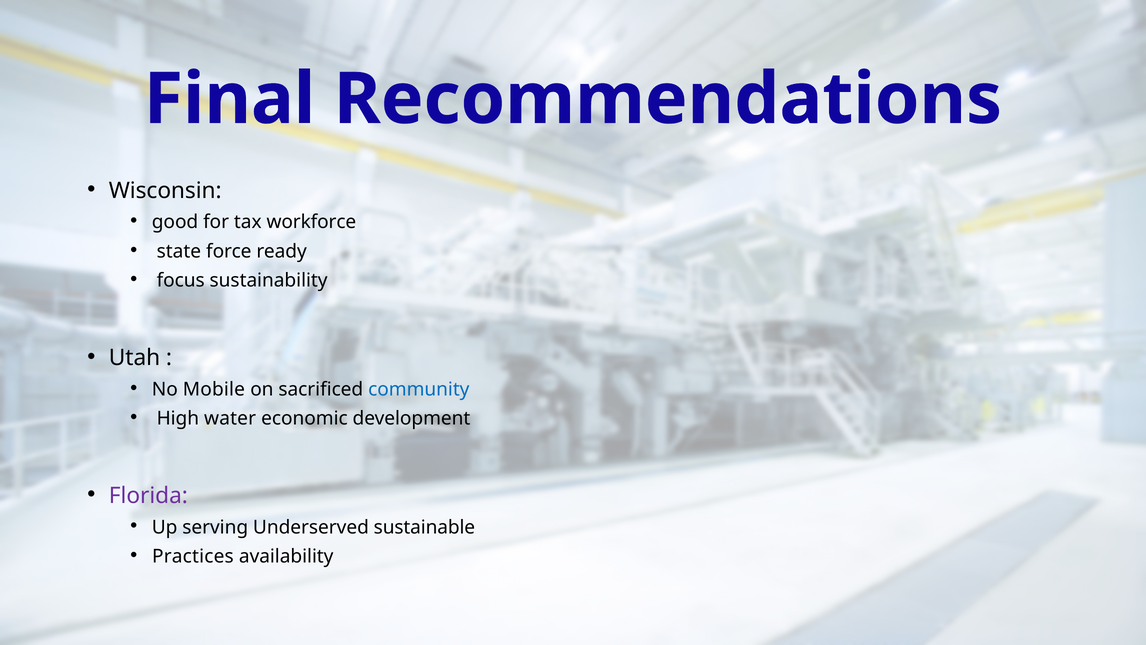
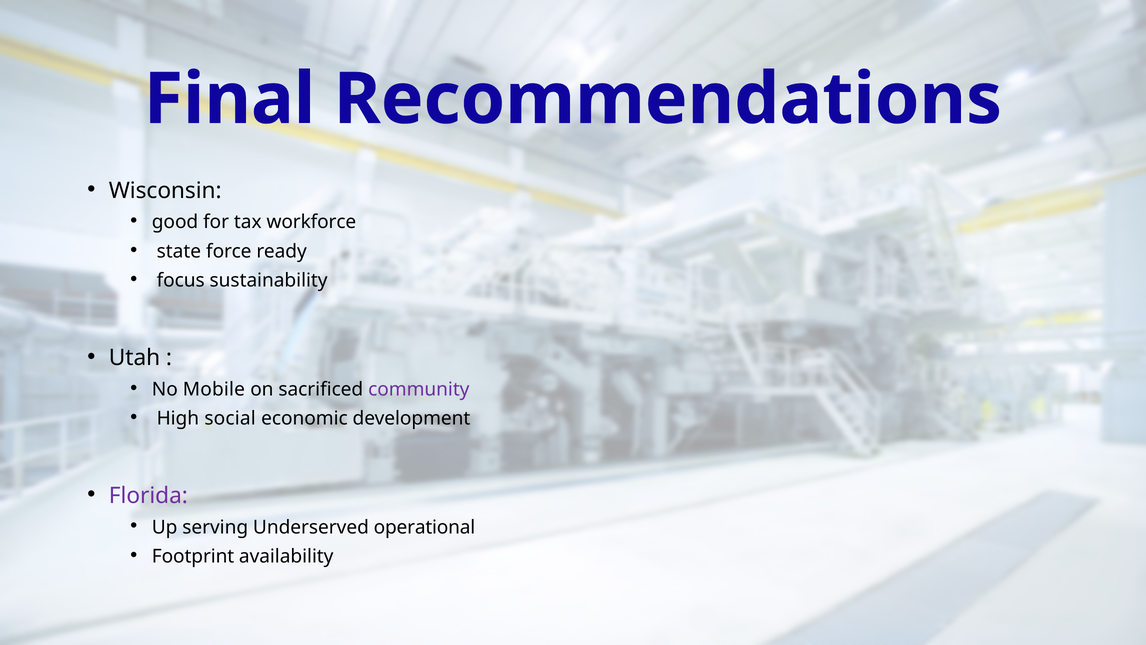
community colour: blue -> purple
water: water -> social
sustainable: sustainable -> operational
Practices: Practices -> Footprint
